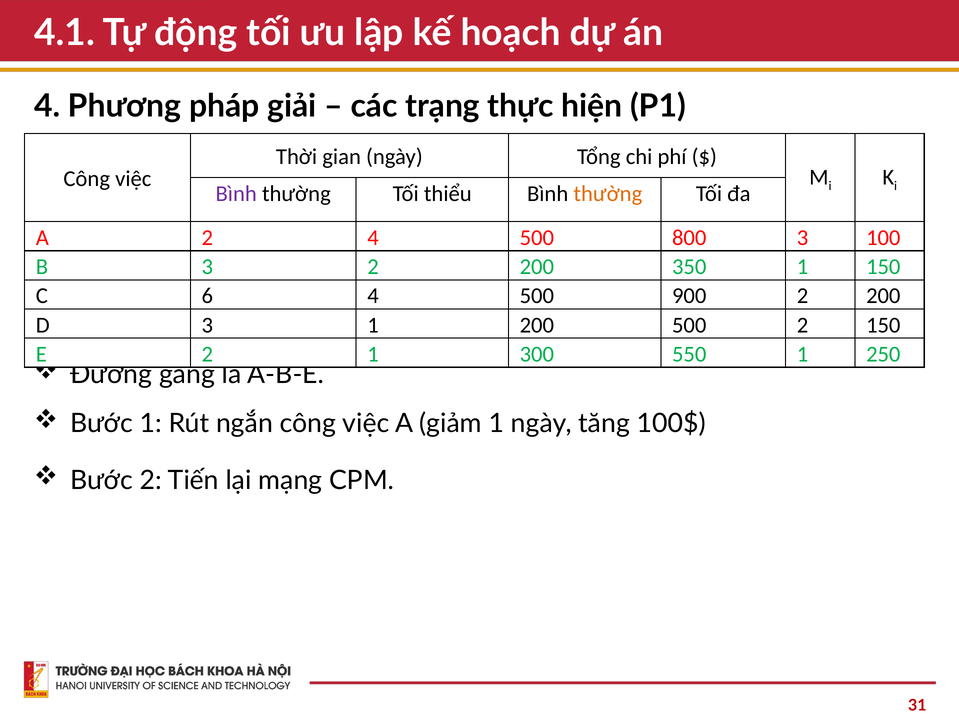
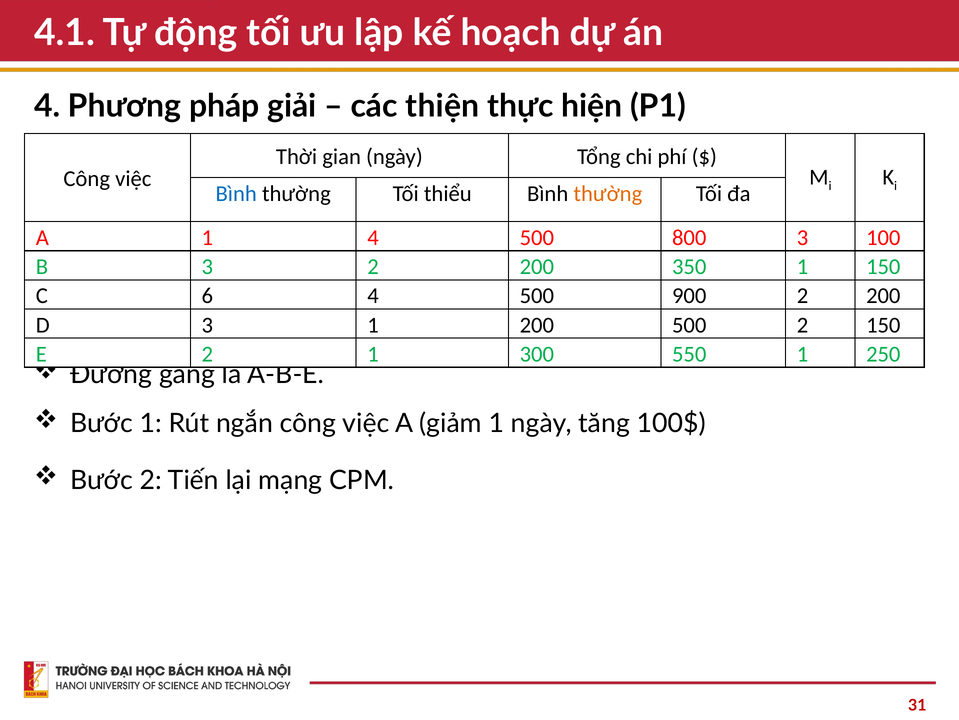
trạng: trạng -> thiện
Bình at (236, 193) colour: purple -> blue
A 2: 2 -> 1
